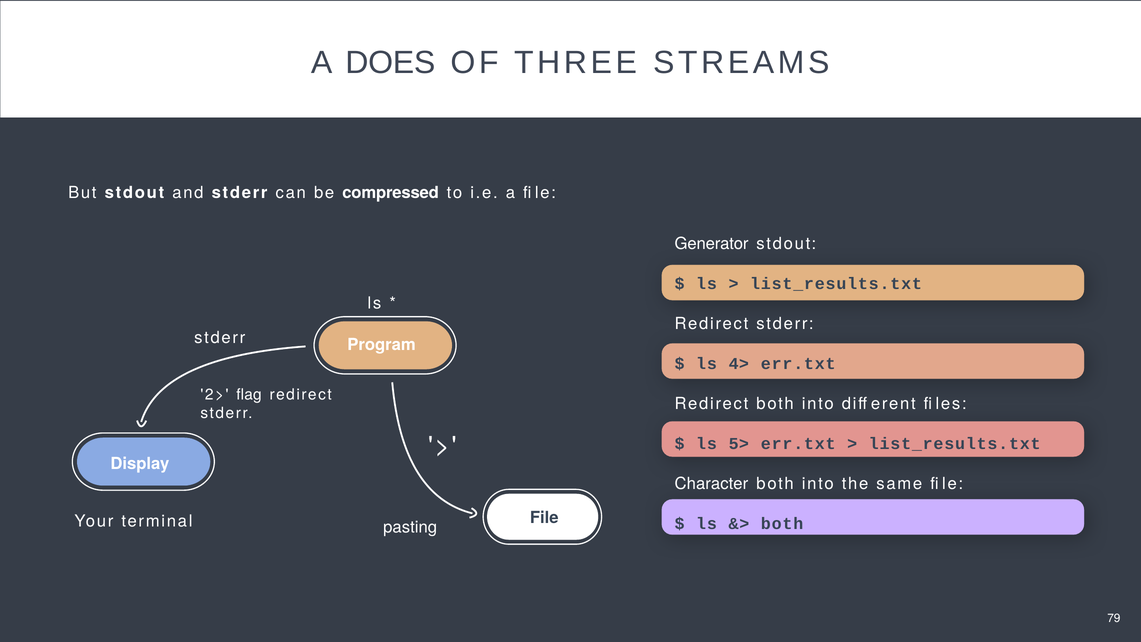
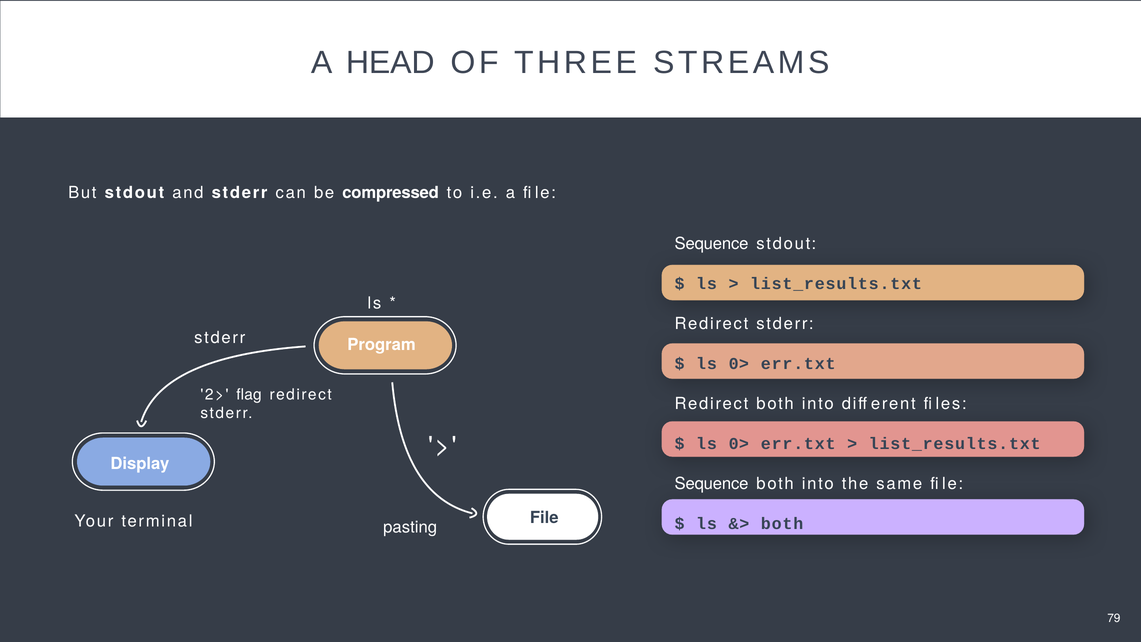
DOES: DOES -> HEAD
Generator at (712, 244): Generator -> Sequence
4> at (739, 364): 4> -> 0>
5> at (739, 444): 5> -> 0>
Character at (711, 484): Character -> Sequence
